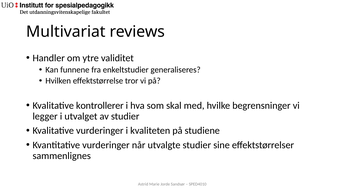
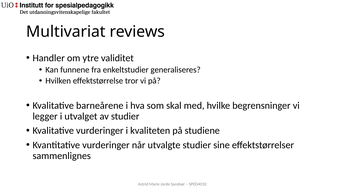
kontrollerer: kontrollerer -> barneårene
